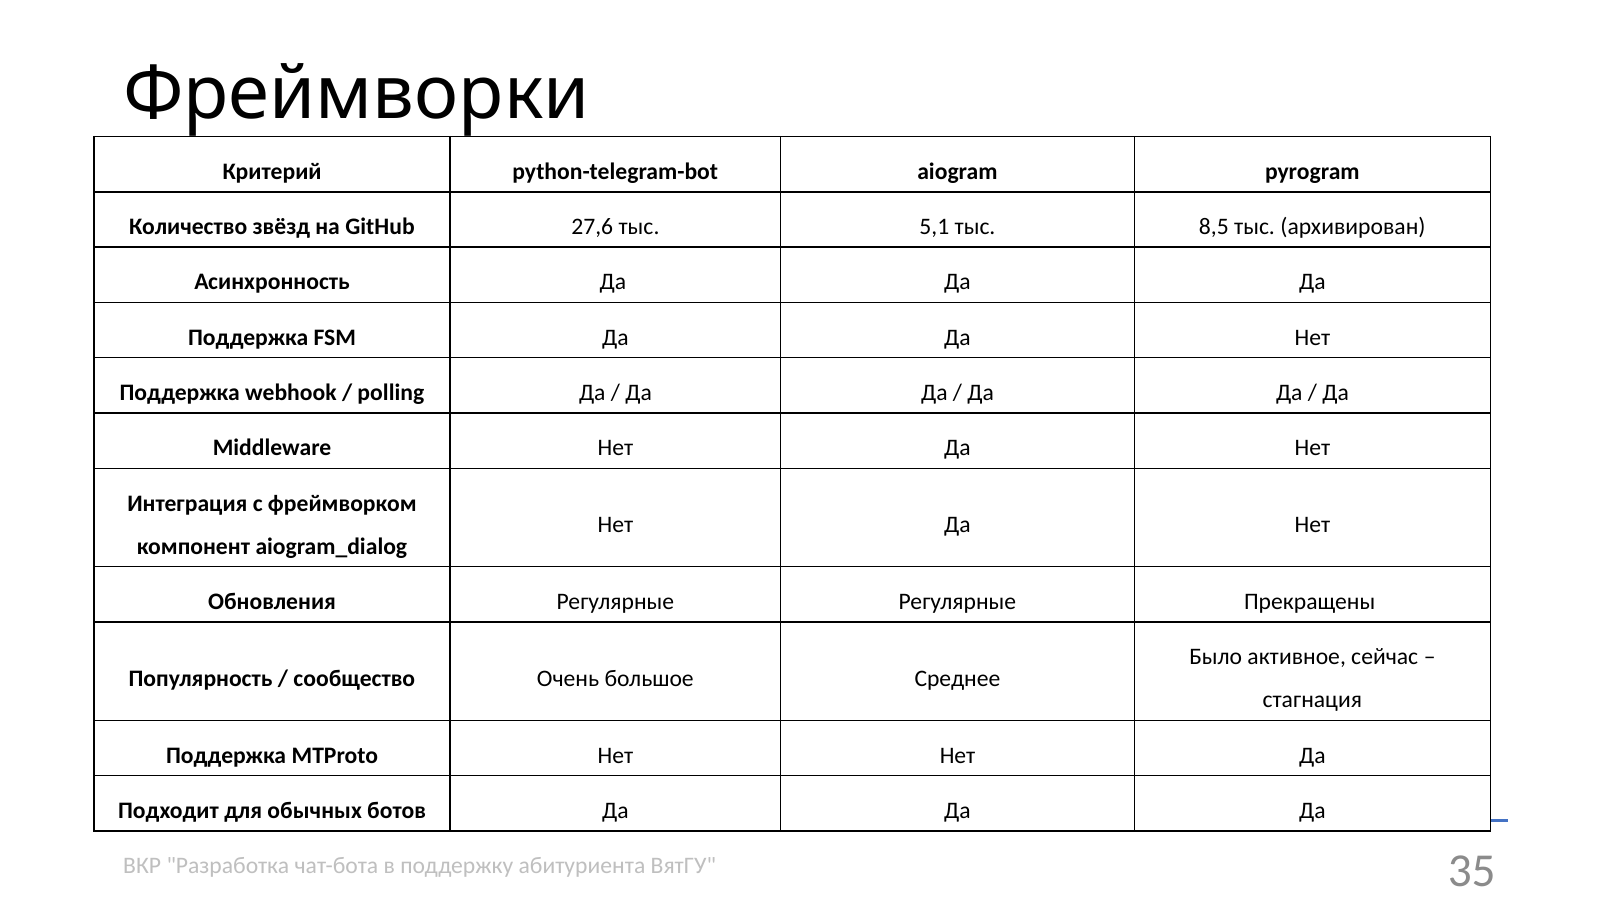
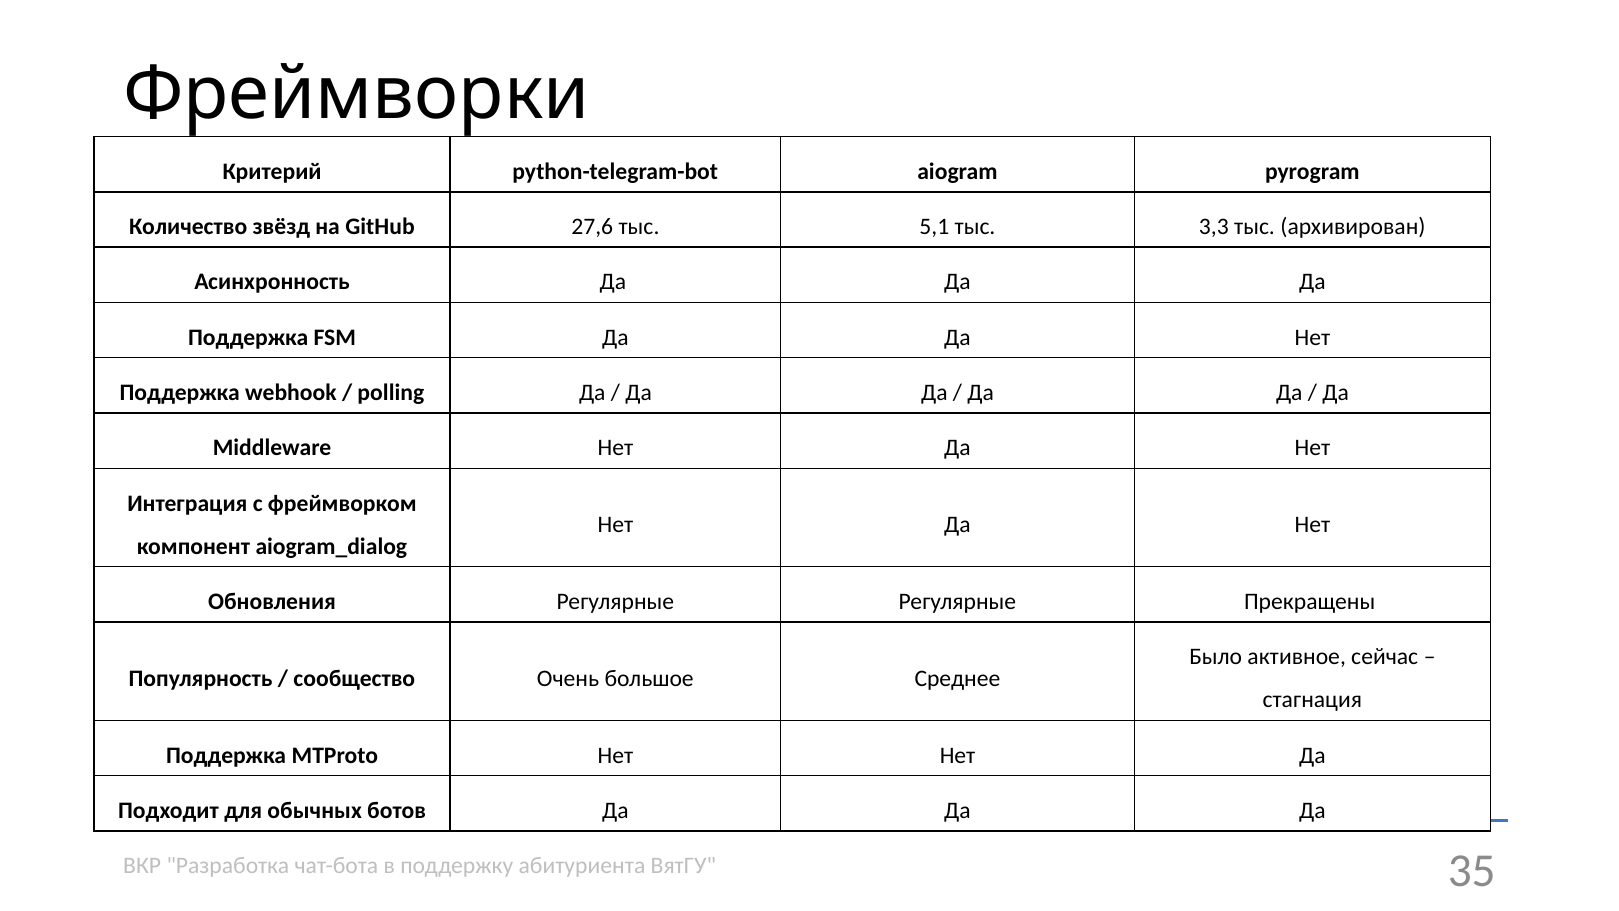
8,5: 8,5 -> 3,3
